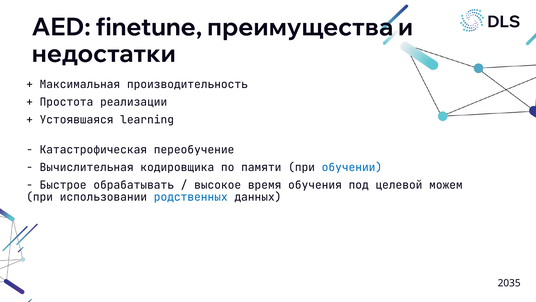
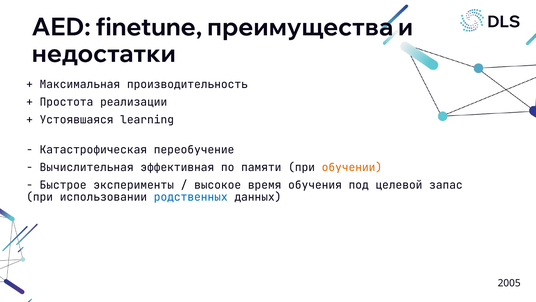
кодировщика: кодировщика -> эффективная
обучении colour: blue -> orange
обрабатывать: обрабатывать -> эксперименты
можем: можем -> запас
2035: 2035 -> 2005
